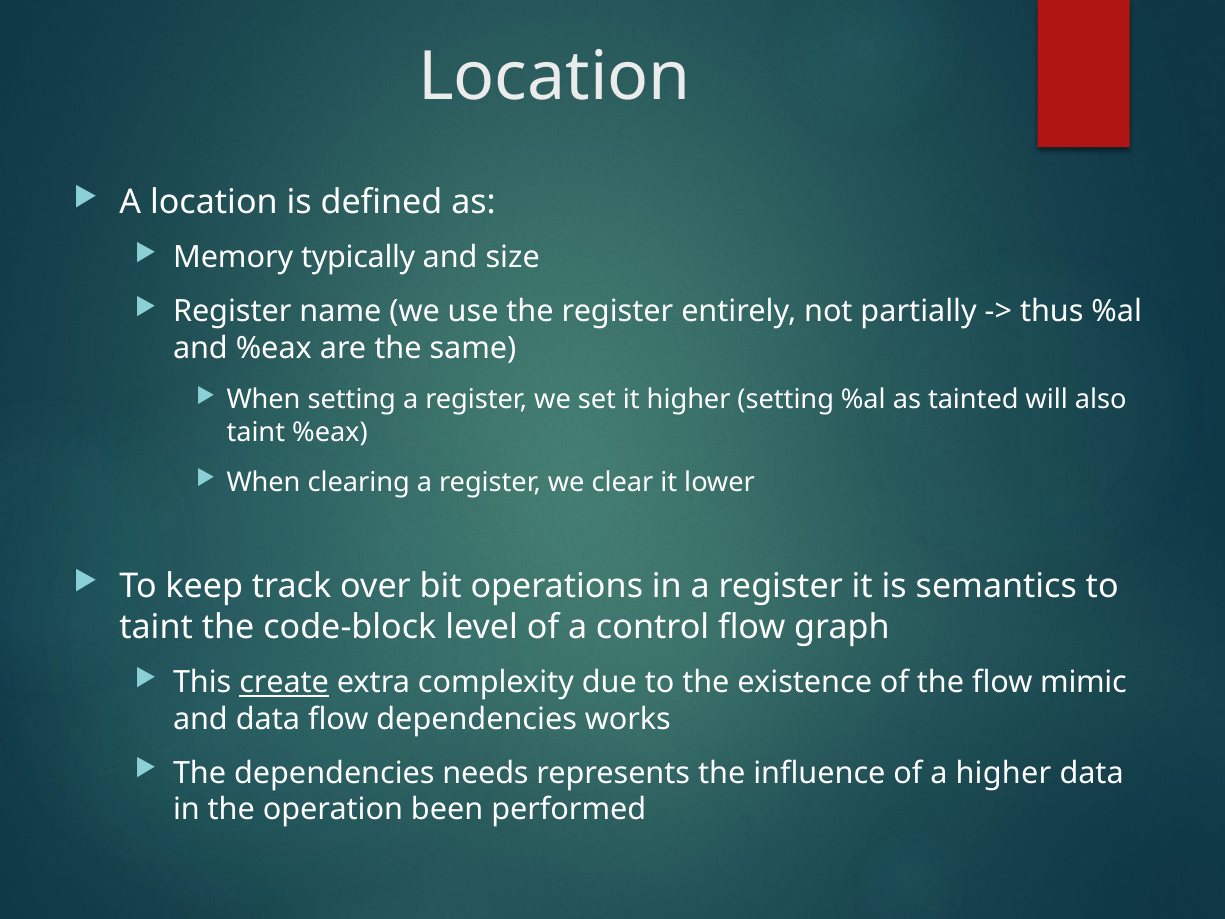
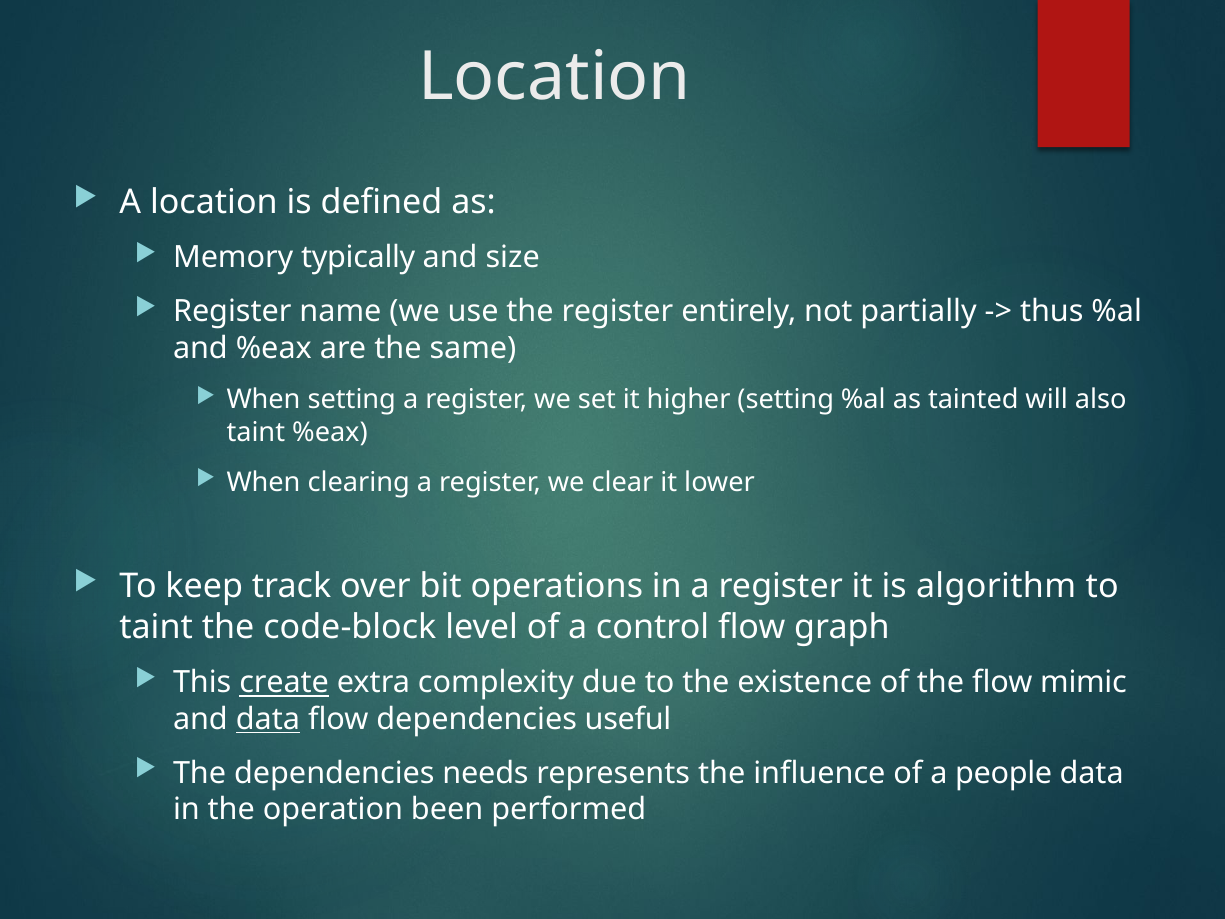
semantics: semantics -> algorithm
data at (268, 719) underline: none -> present
works: works -> useful
a higher: higher -> people
